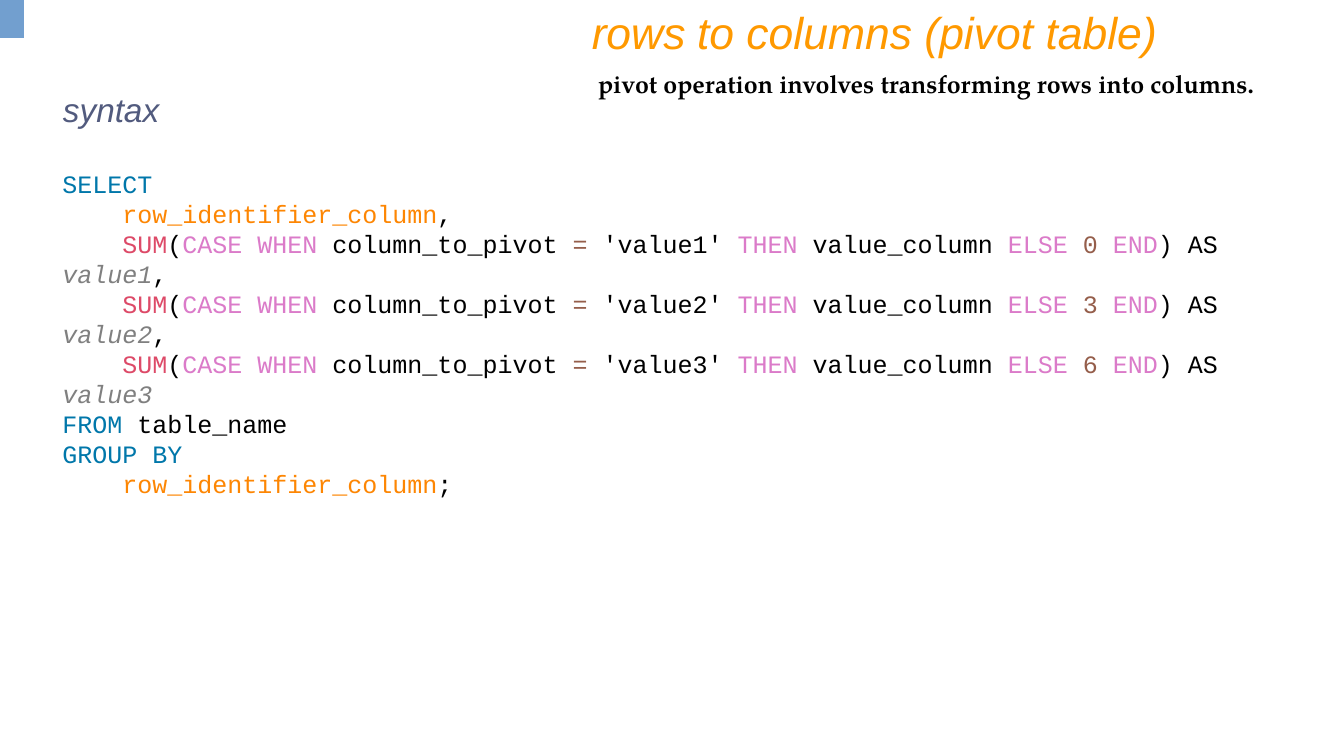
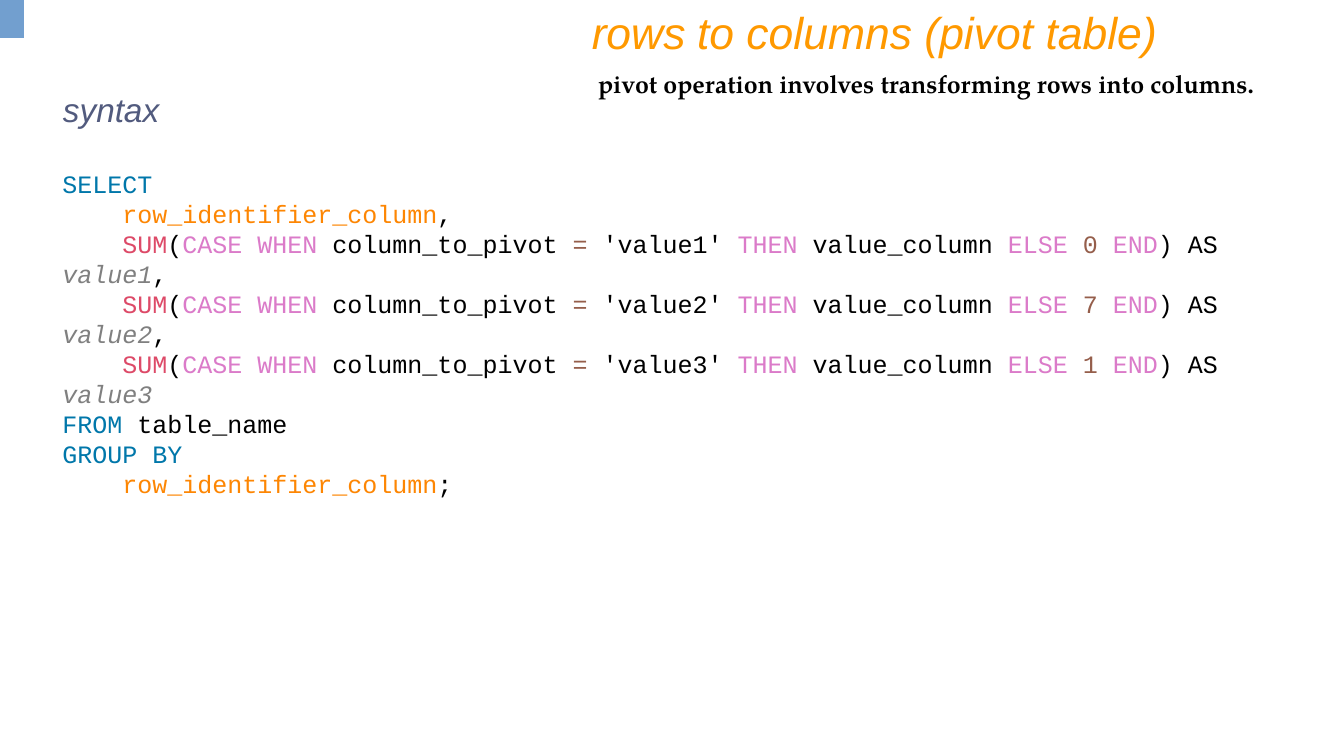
3: 3 -> 7
6: 6 -> 1
